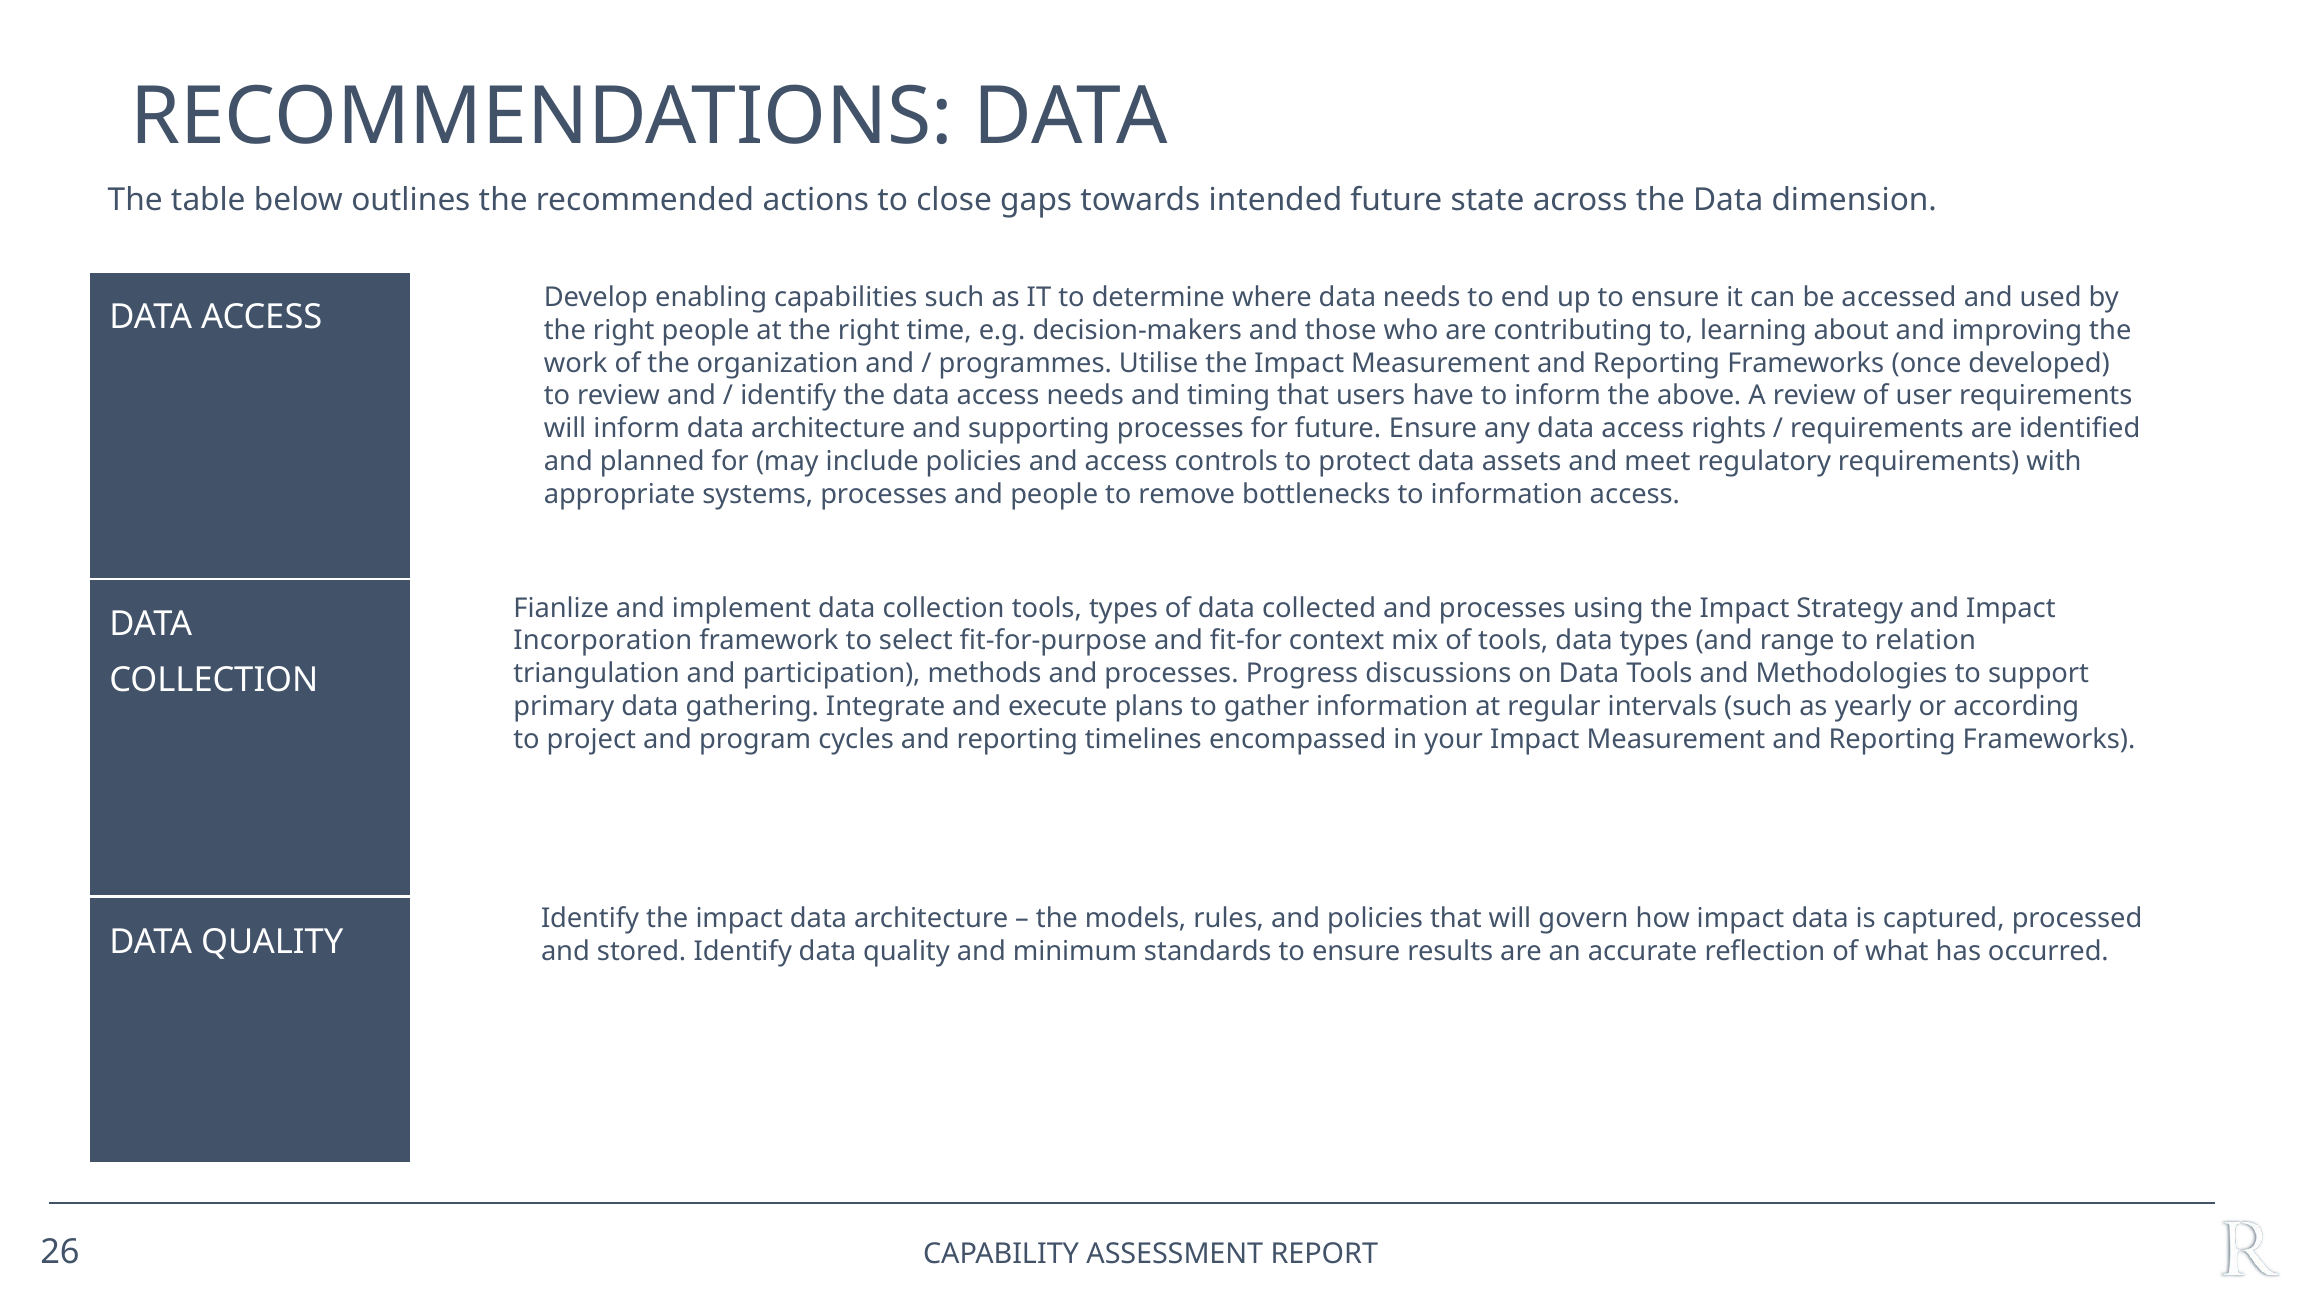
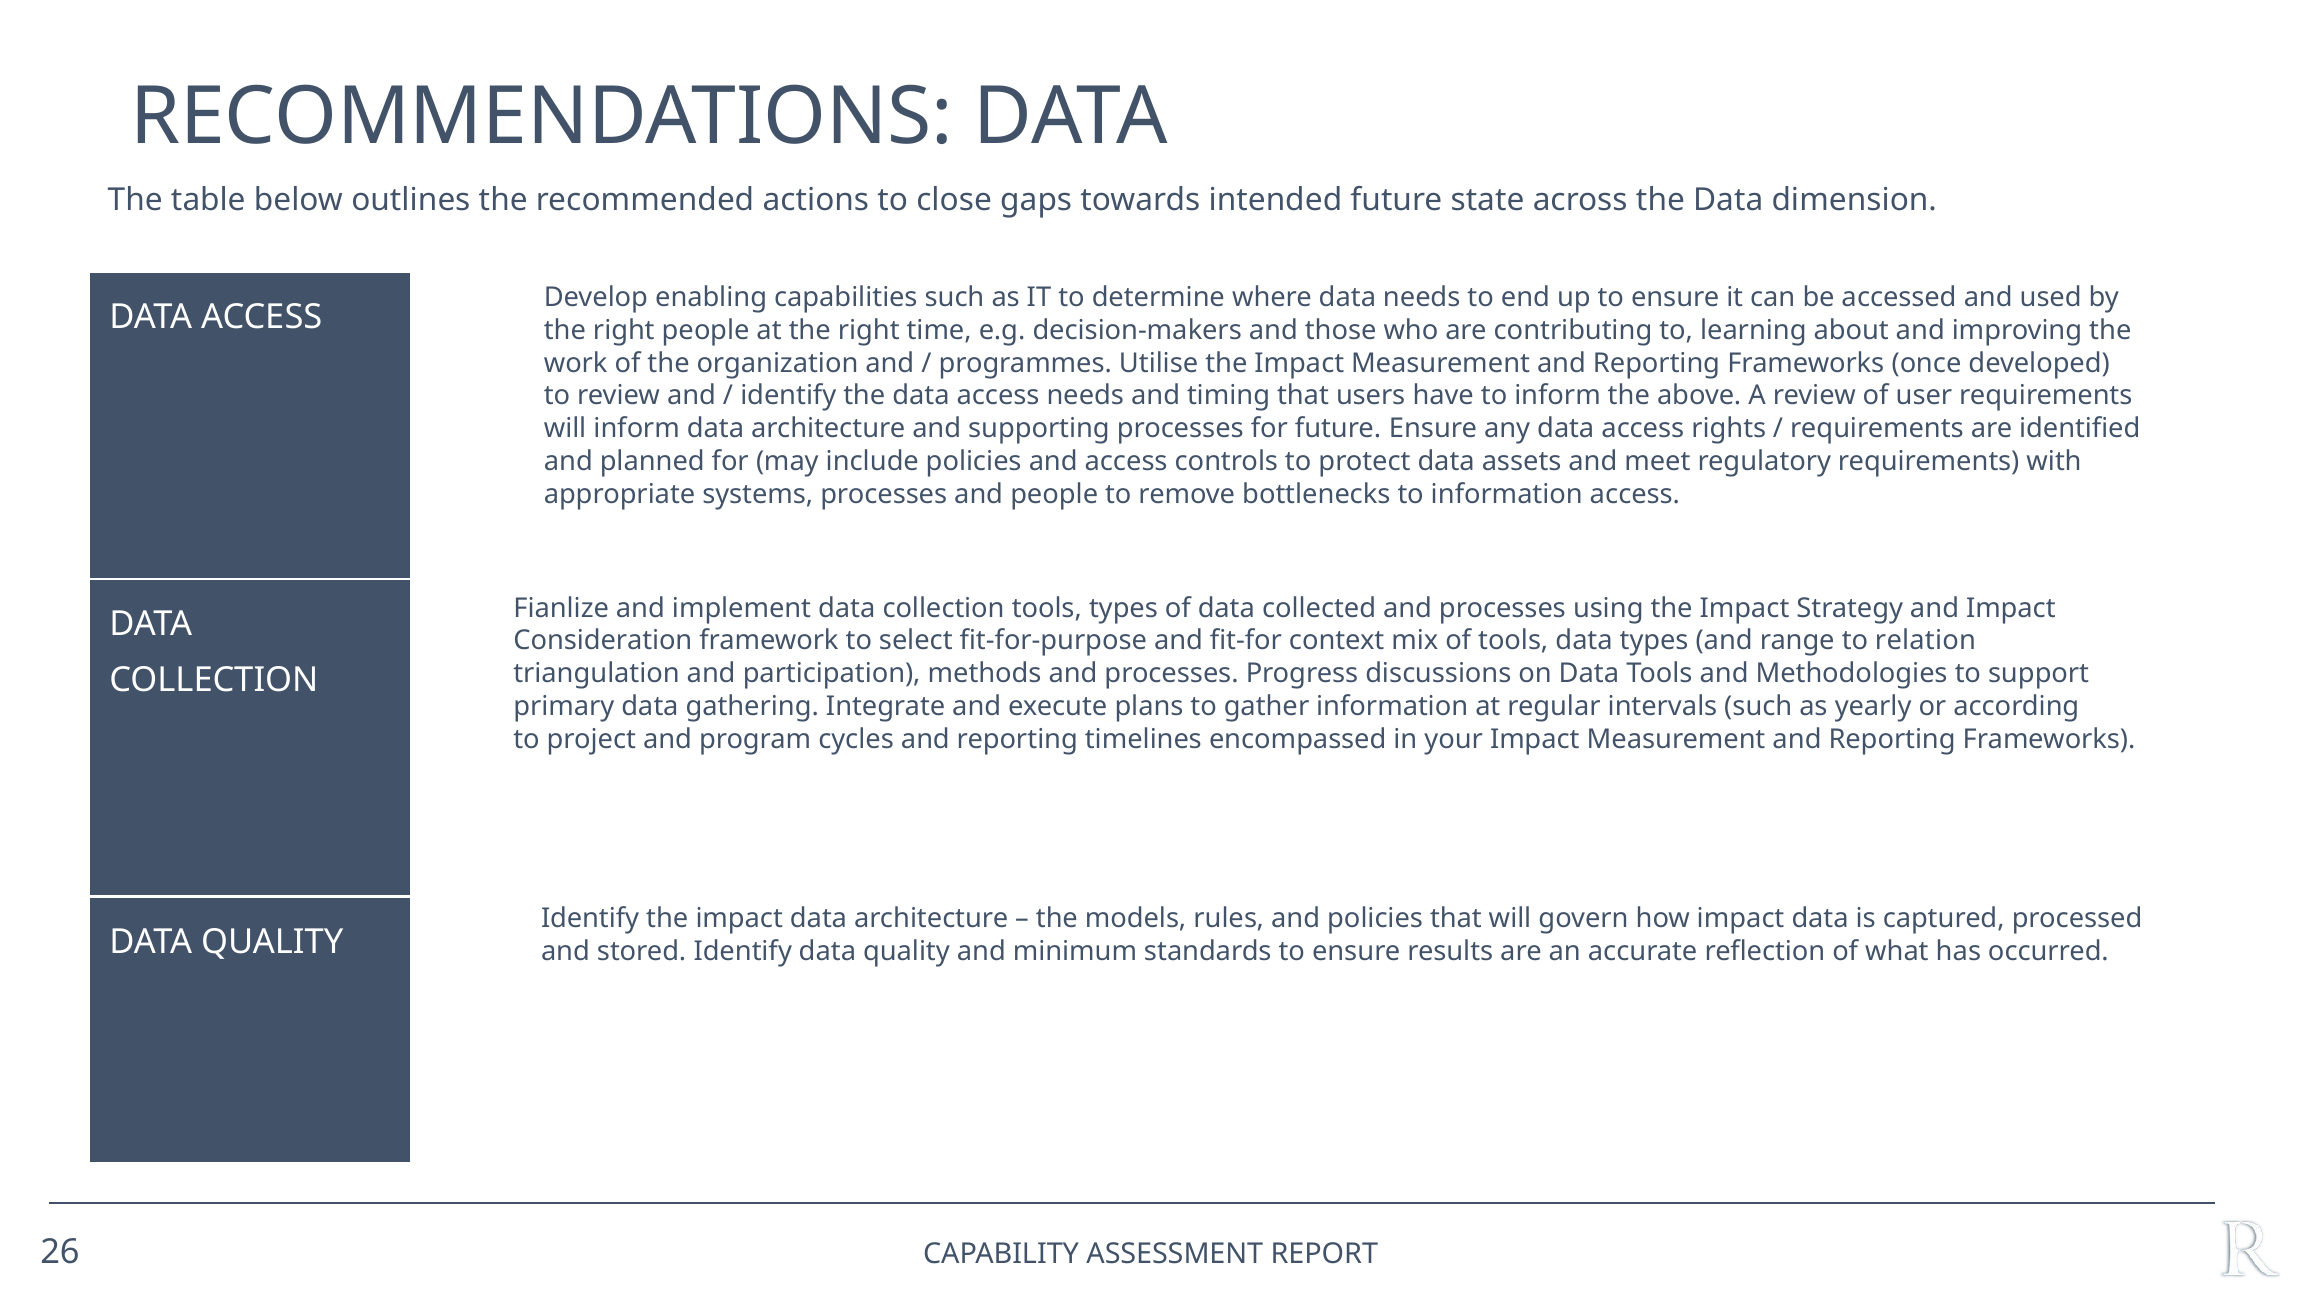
Incorporation: Incorporation -> Consideration
